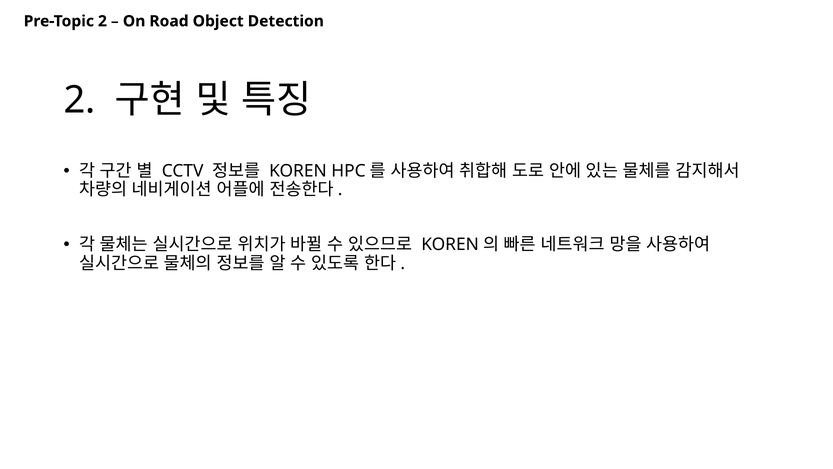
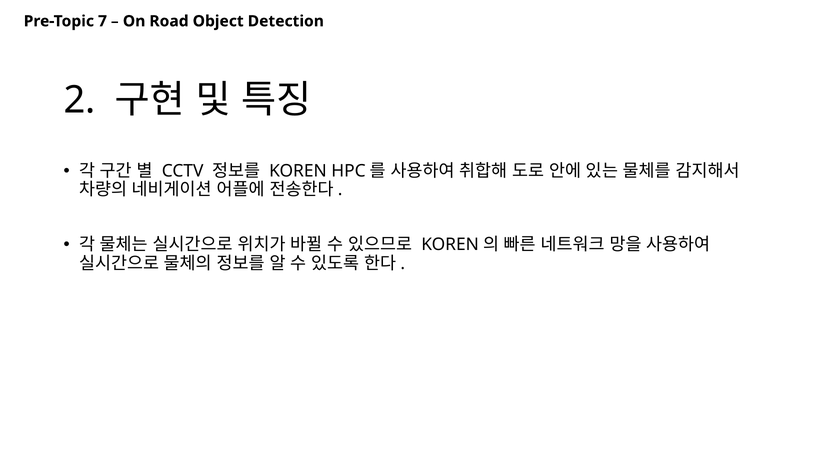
Pre-Topic 2: 2 -> 7
